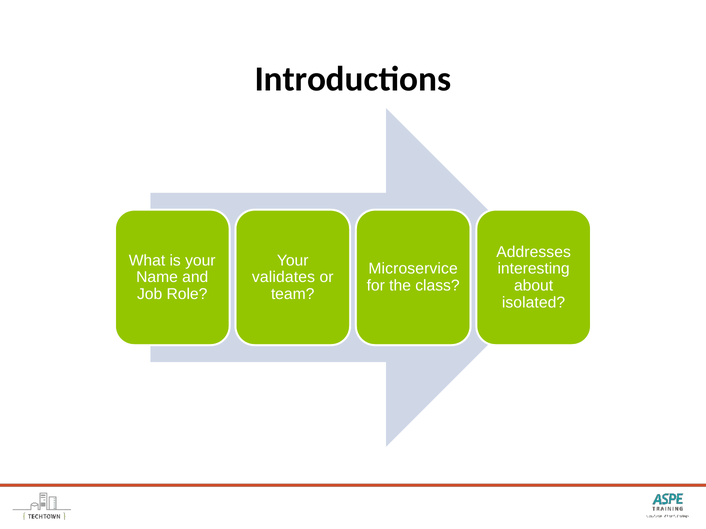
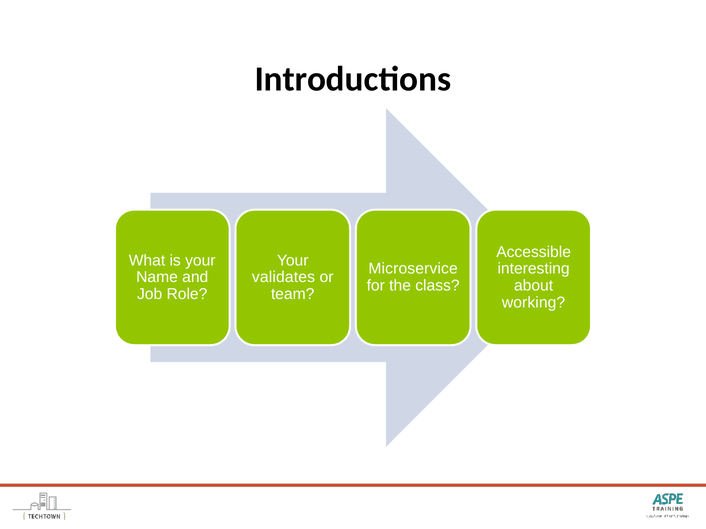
Addresses: Addresses -> Accessible
isolated: isolated -> working
